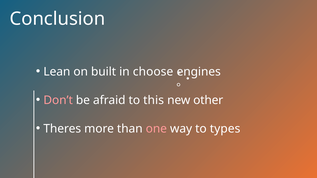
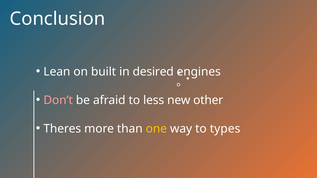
choose: choose -> desired
this: this -> less
one colour: pink -> yellow
